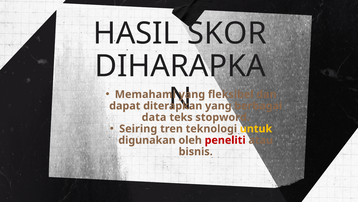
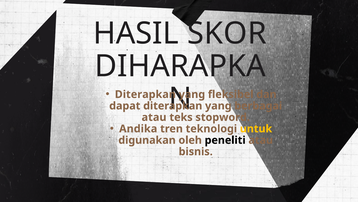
Memahami at (145, 94): Memahami -> Diterapkan
data at (154, 117): data -> atau
Seiring: Seiring -> Andika
peneliti colour: red -> black
